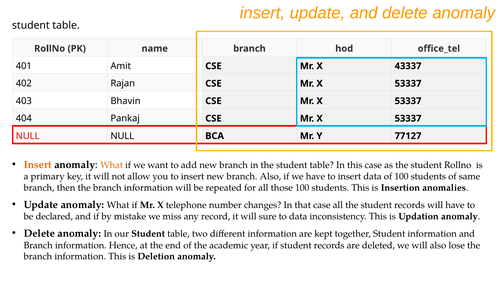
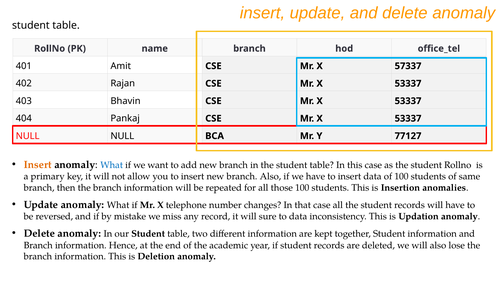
43337: 43337 -> 57337
What at (112, 165) colour: orange -> blue
declared: declared -> reversed
